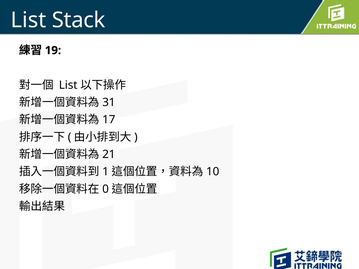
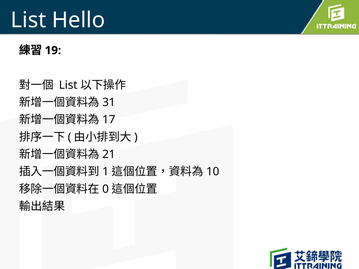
Stack: Stack -> Hello
